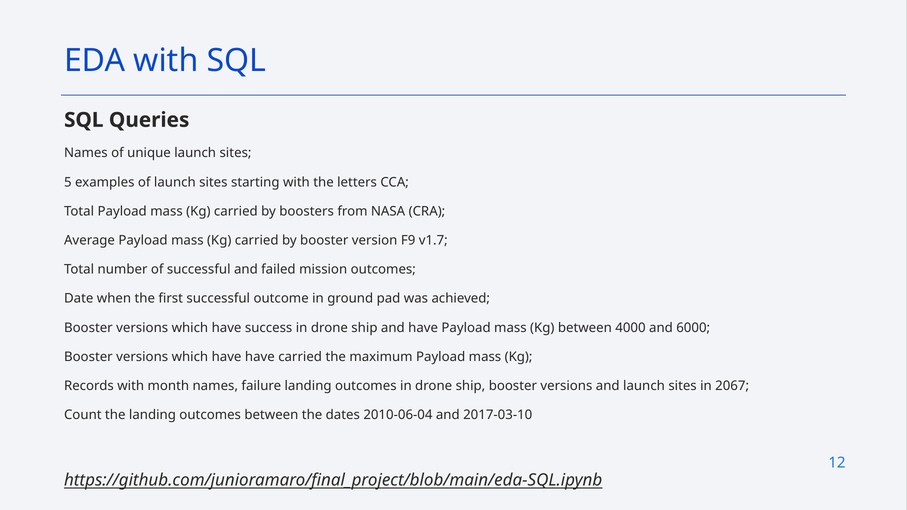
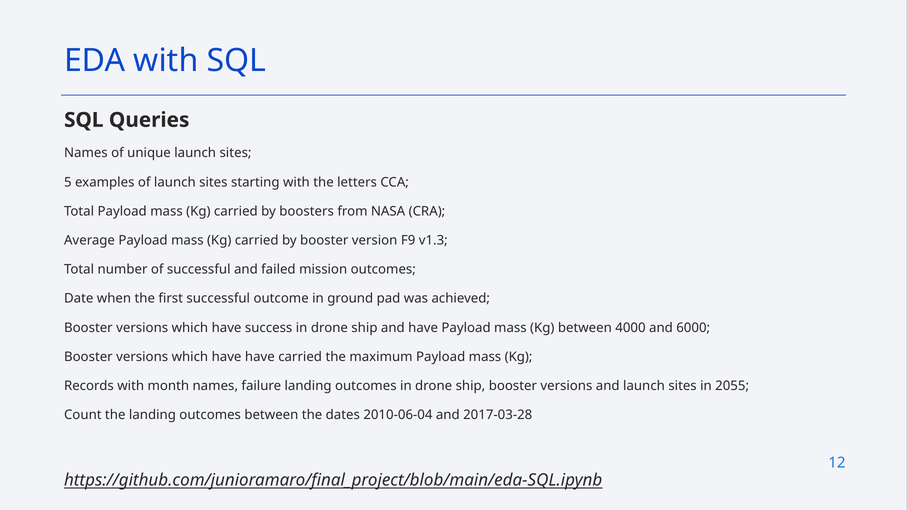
v1.7: v1.7 -> v1.3
2067: 2067 -> 2055
2017-03-10: 2017-03-10 -> 2017-03-28
